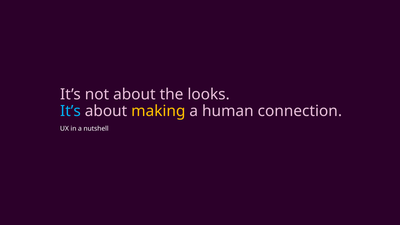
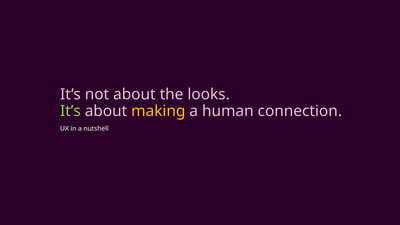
It’s at (70, 111) colour: light blue -> light green
